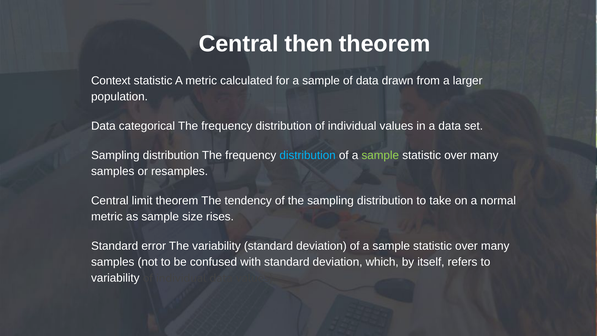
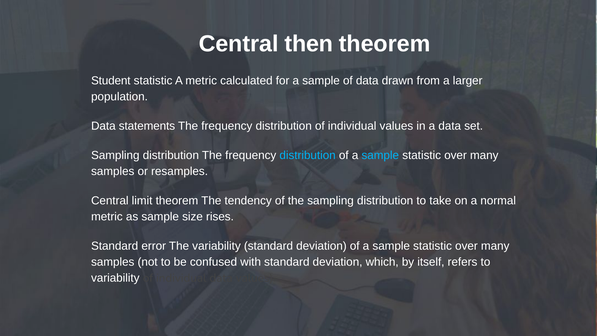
Context: Context -> Student
categorical: categorical -> statements
sample at (380, 155) colour: light green -> light blue
